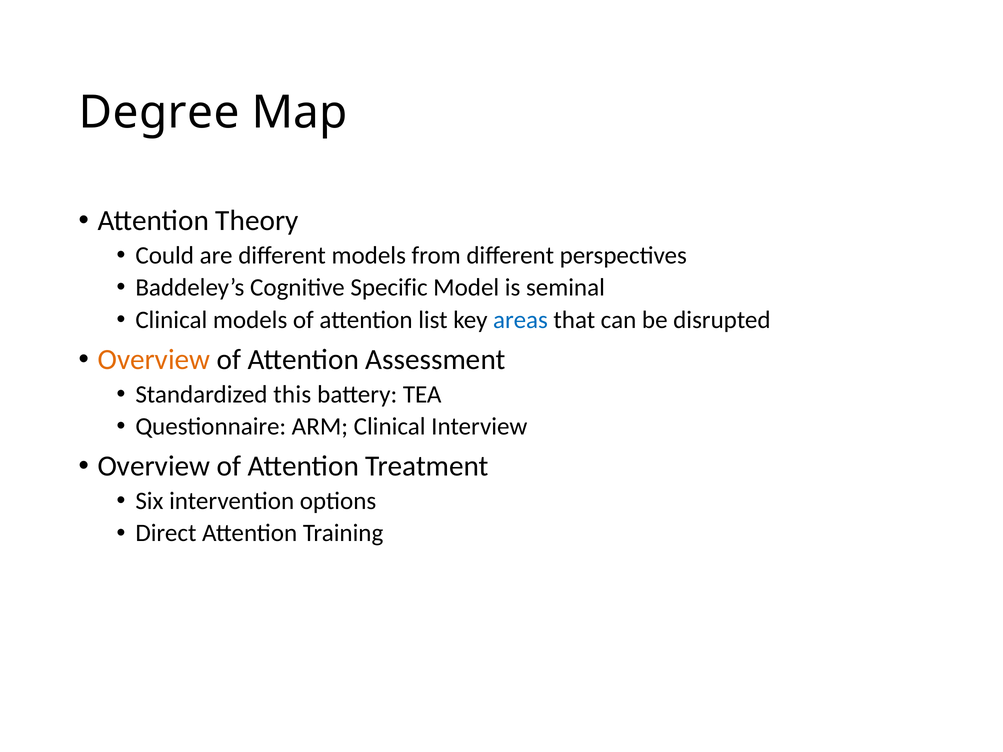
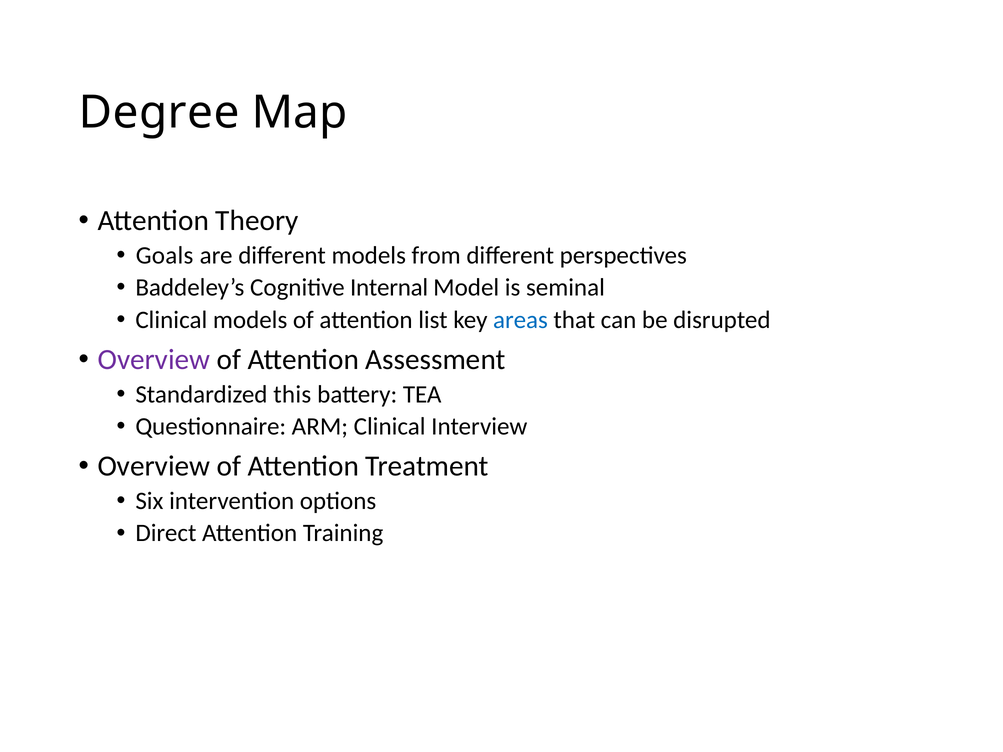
Could: Could -> Goals
Specific: Specific -> Internal
Overview at (154, 360) colour: orange -> purple
